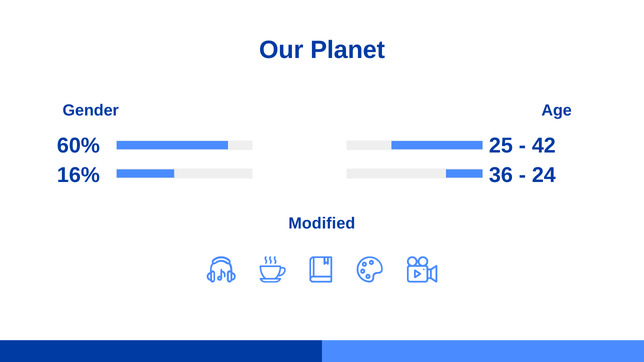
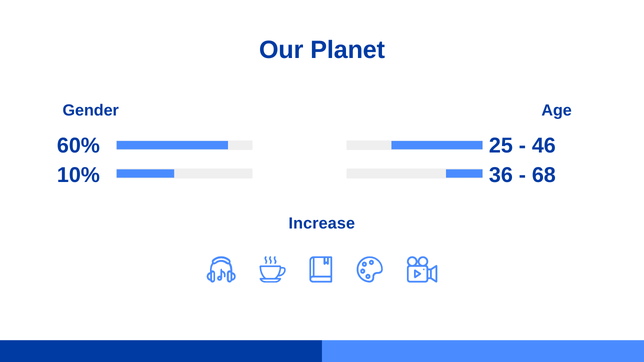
42: 42 -> 46
16%: 16% -> 10%
24: 24 -> 68
Modified: Modified -> Increase
